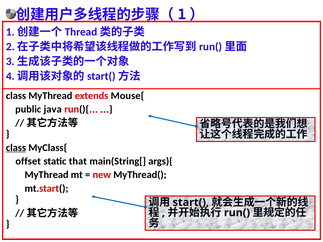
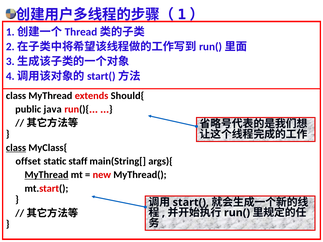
Mouse{: Mouse{ -> Should{
that: that -> staff
MyThread at (47, 175) underline: none -> present
